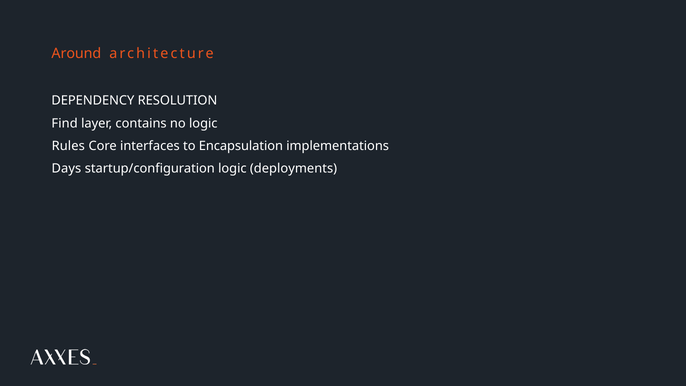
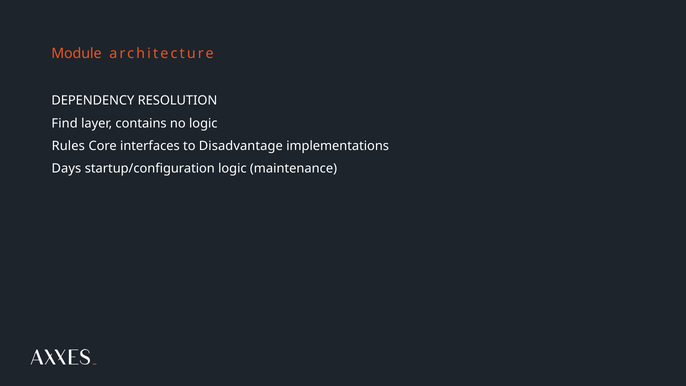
Around: Around -> Module
Encapsulation: Encapsulation -> Disadvantage
deployments: deployments -> maintenance
